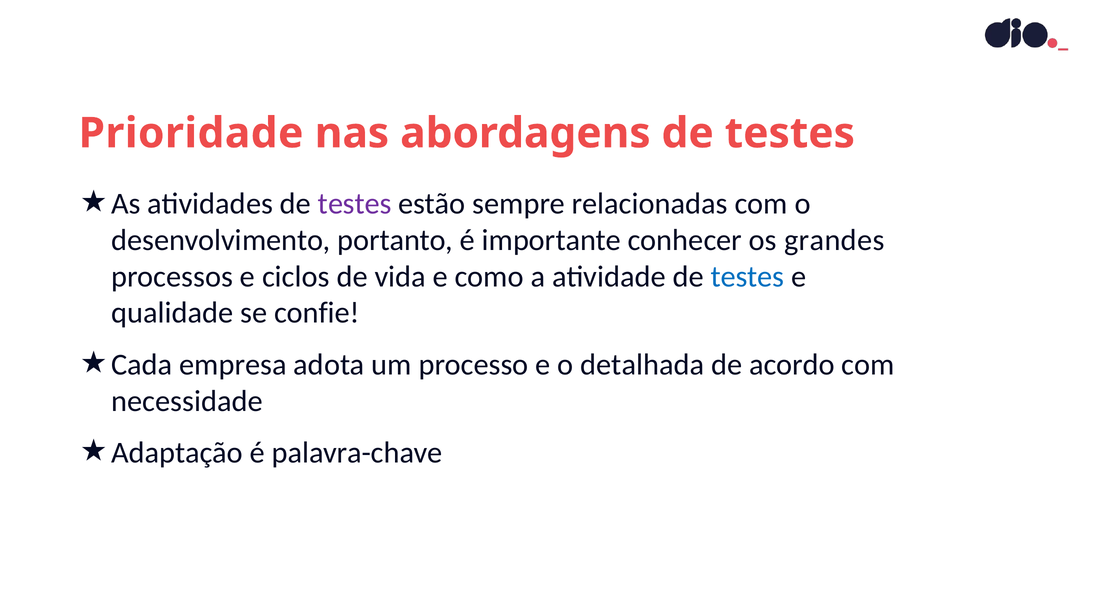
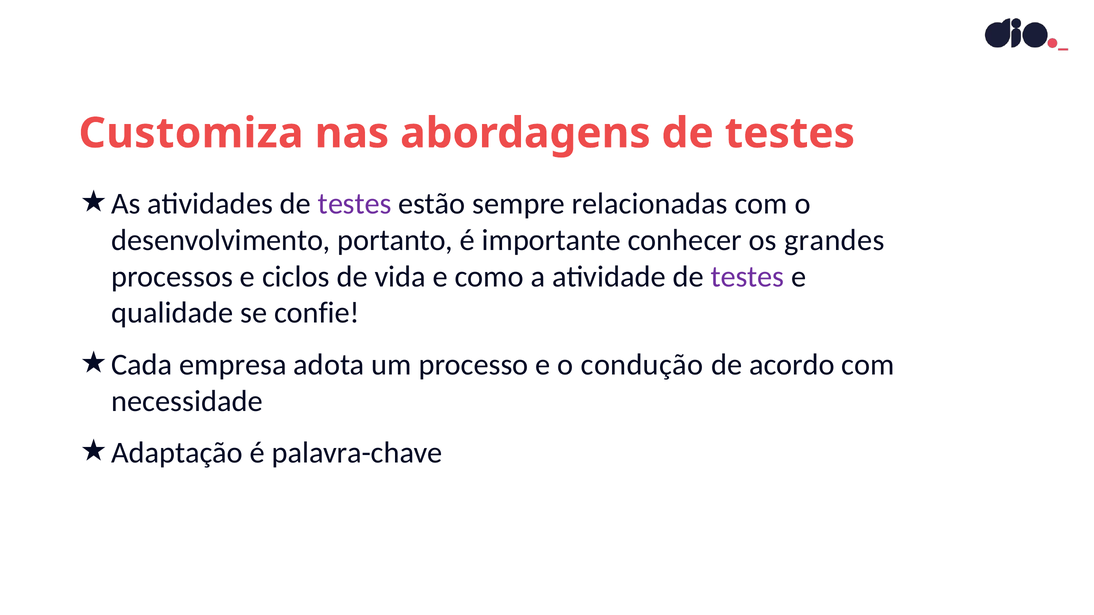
Prioridade: Prioridade -> Customiza
testes at (747, 277) colour: blue -> purple
detalhada: detalhada -> condução
